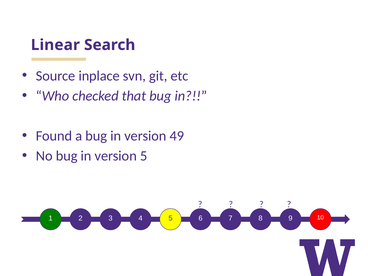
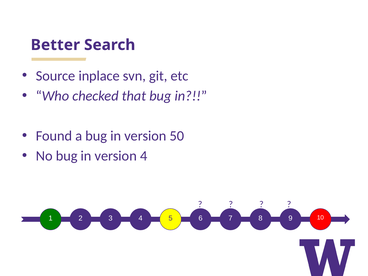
Linear: Linear -> Better
49: 49 -> 50
version 5: 5 -> 4
